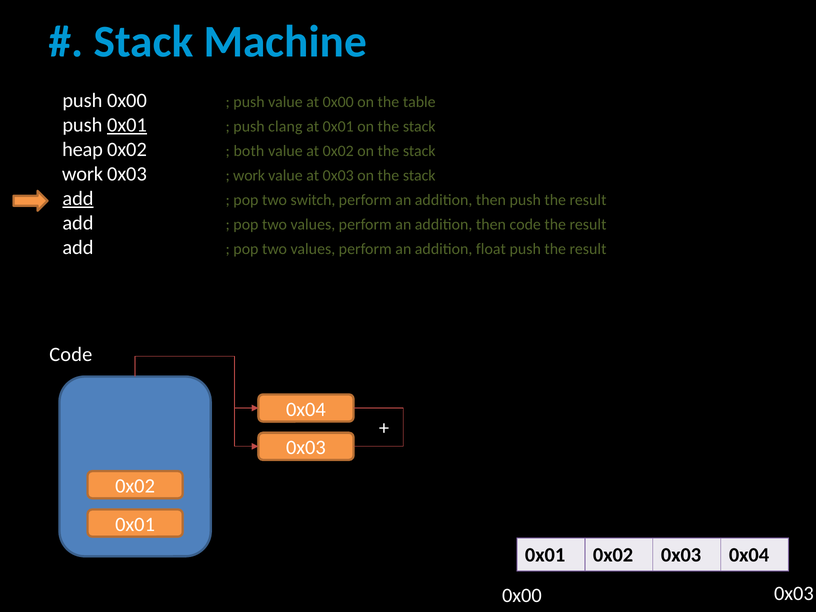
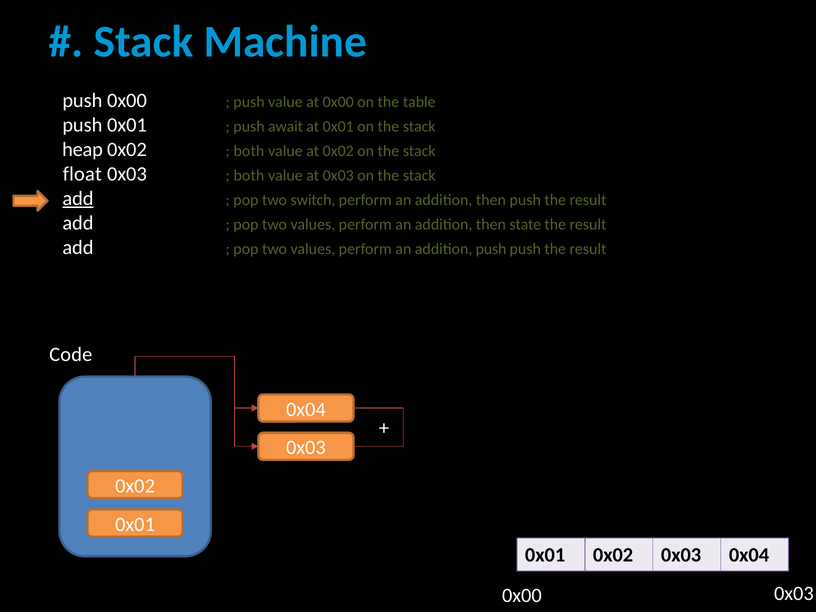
0x01 at (127, 125) underline: present -> none
clang: clang -> await
work at (83, 174): work -> float
work at (249, 175): work -> both
then code: code -> state
addition float: float -> push
